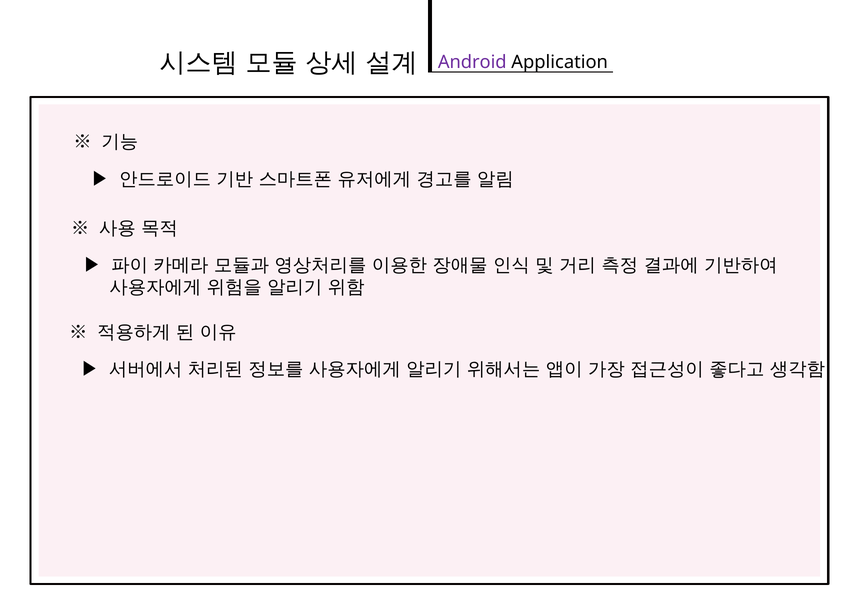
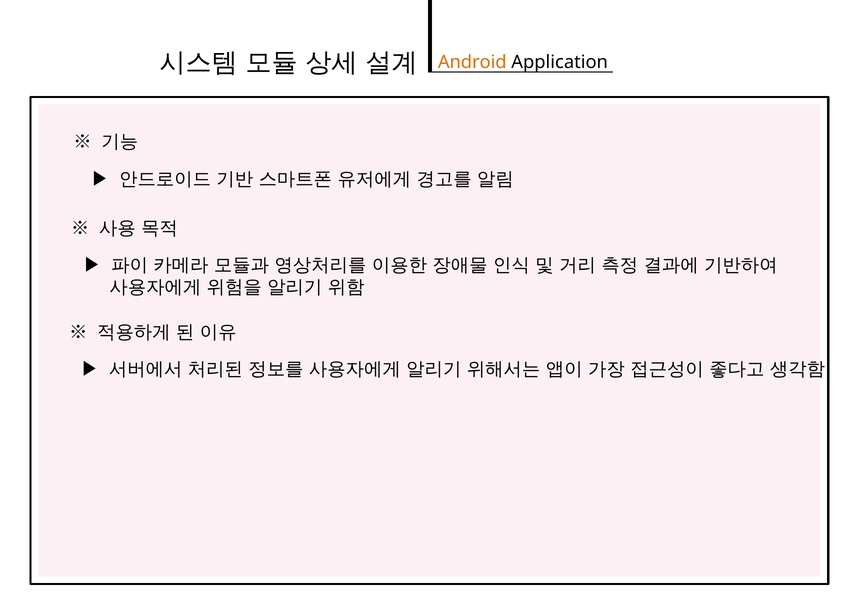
Android colour: purple -> orange
